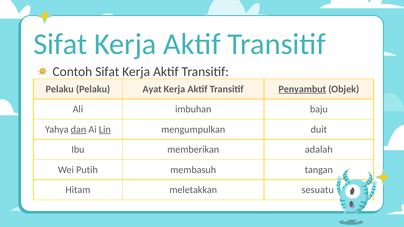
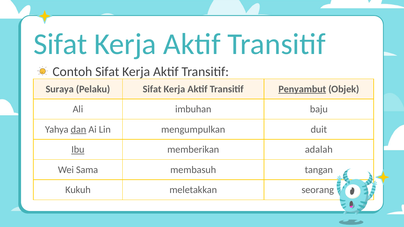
Pelaku at (60, 89): Pelaku -> Suraya
Pelaku Ayat: Ayat -> Sifat
Lin underline: present -> none
Ibu underline: none -> present
Putih: Putih -> Sama
Hitam: Hitam -> Kukuh
sesuatu: sesuatu -> seorang
